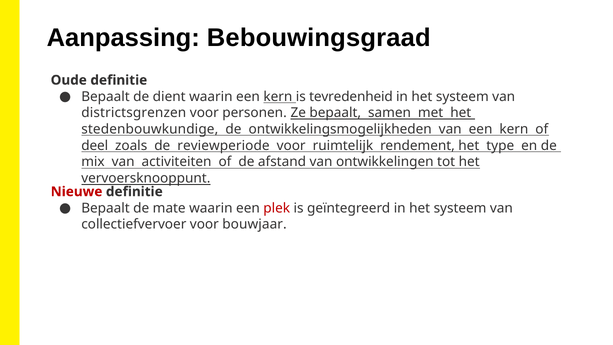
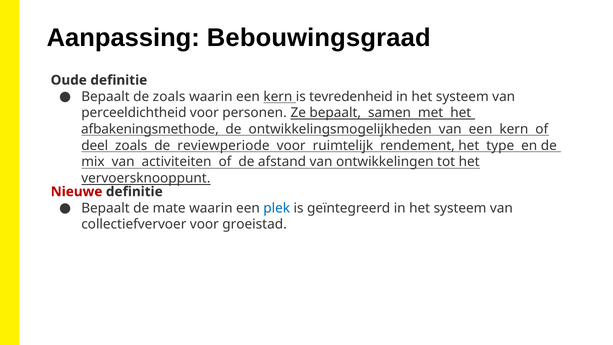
de dient: dient -> zoals
districtsgrenzen: districtsgrenzen -> perceeldichtheid
stedenbouwkundige: stedenbouwkundige -> afbakeningsmethode
plek colour: red -> blue
bouwjaar: bouwjaar -> groeistad
